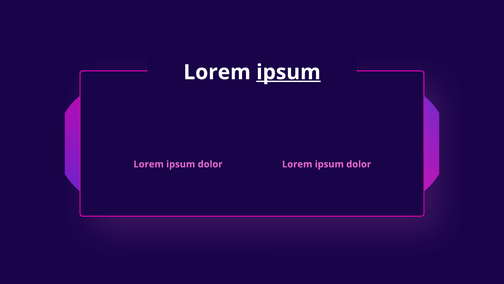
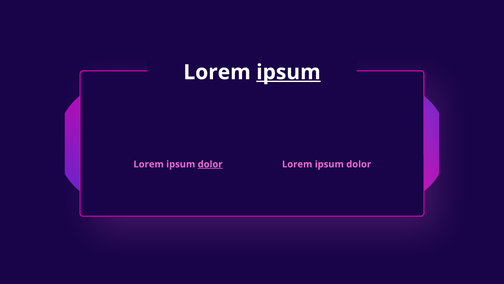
dolor at (210, 164) underline: none -> present
